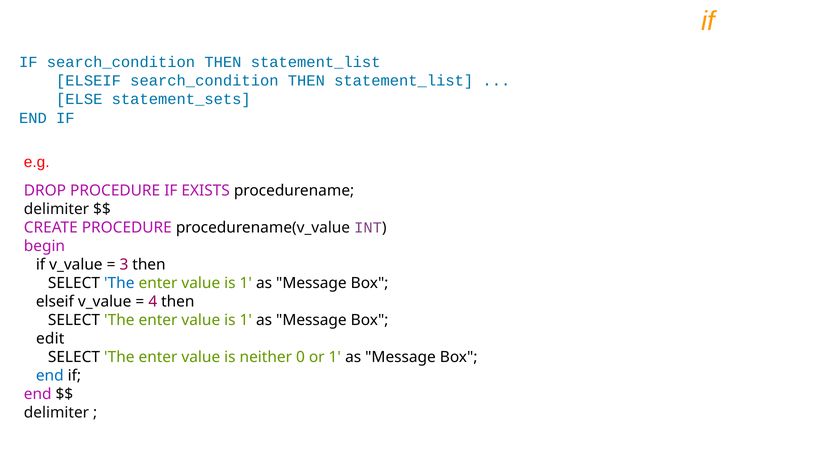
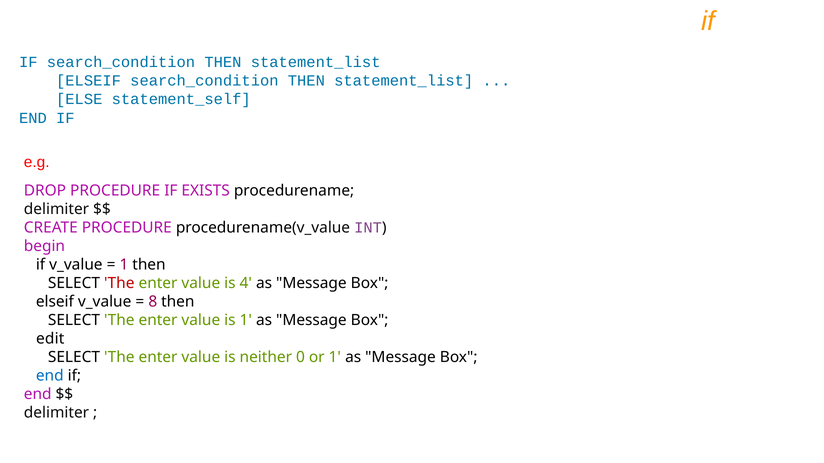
statement_sets: statement_sets -> statement_self
3 at (124, 265): 3 -> 1
The at (119, 283) colour: blue -> red
1 at (246, 283): 1 -> 4
4: 4 -> 8
